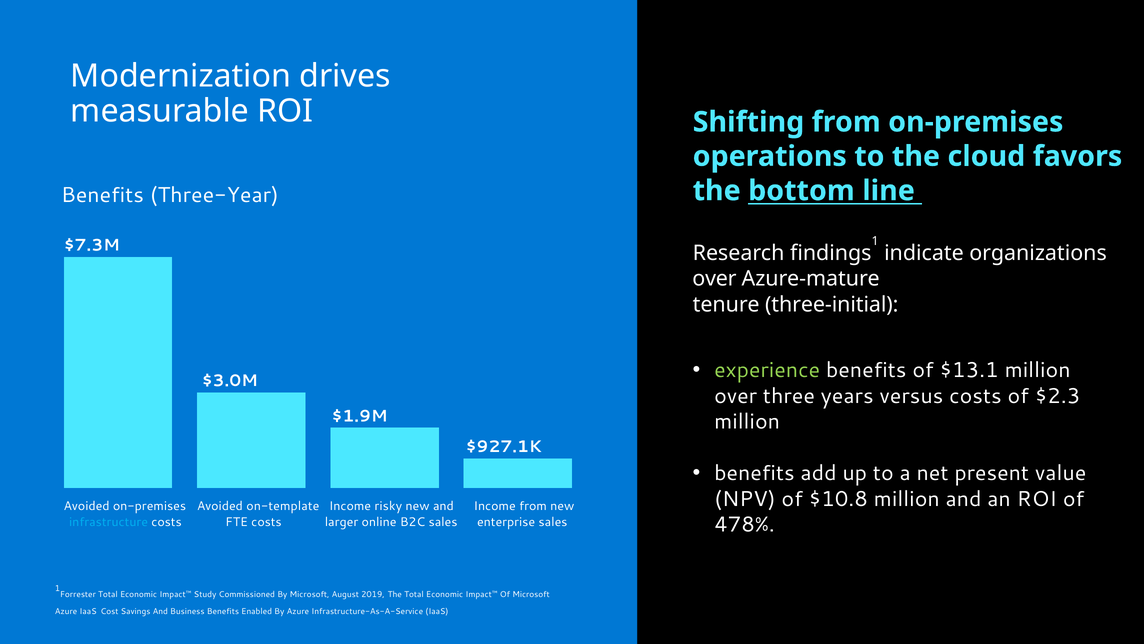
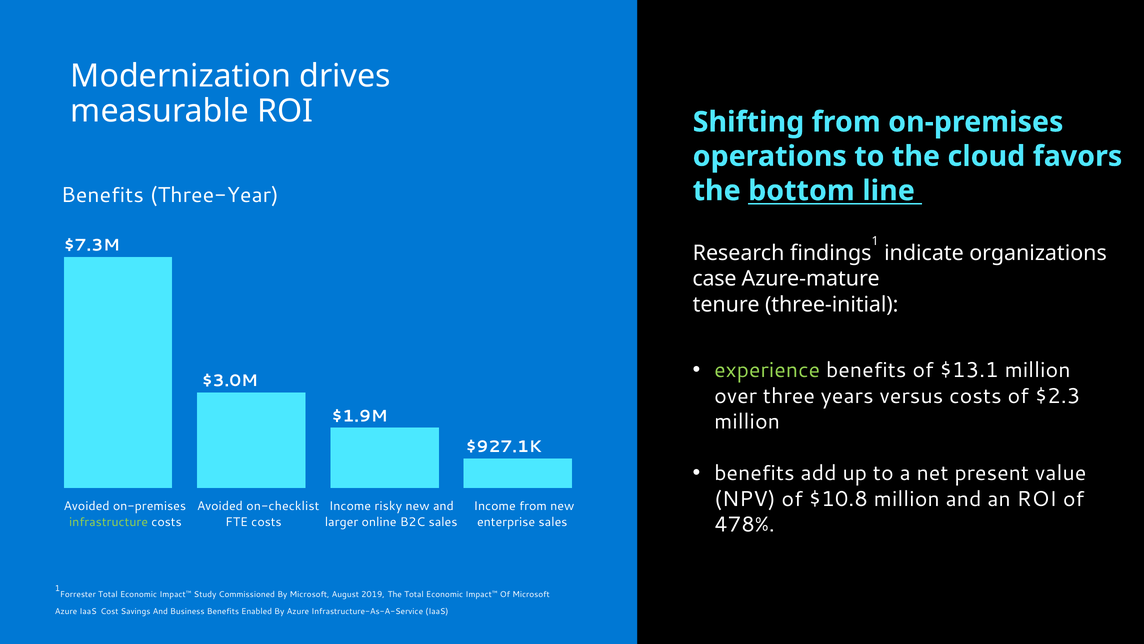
over at (714, 278): over -> case
on-template: on-template -> on-checklist
infrastructure colour: light blue -> light green
